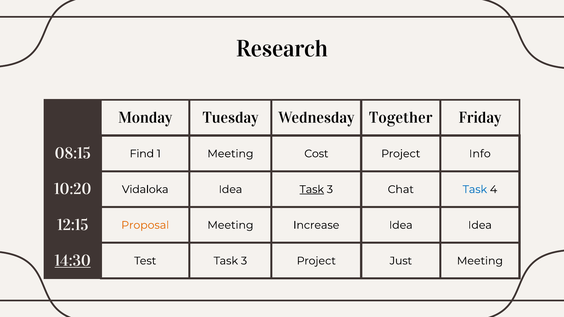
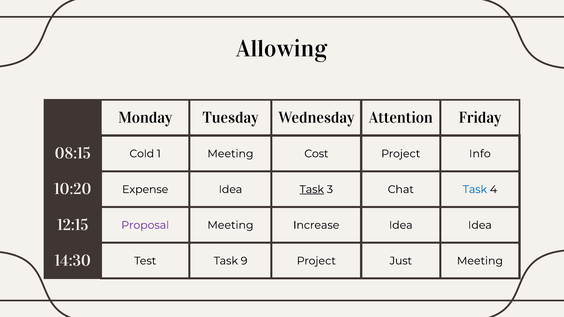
Research: Research -> Allowing
Together: Together -> Attention
Find: Find -> Cold
Vidaloka: Vidaloka -> Expense
Proposal colour: orange -> purple
14:30 underline: present -> none
Test Task 3: 3 -> 9
